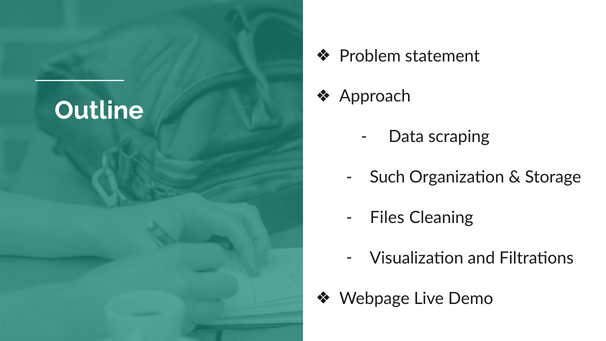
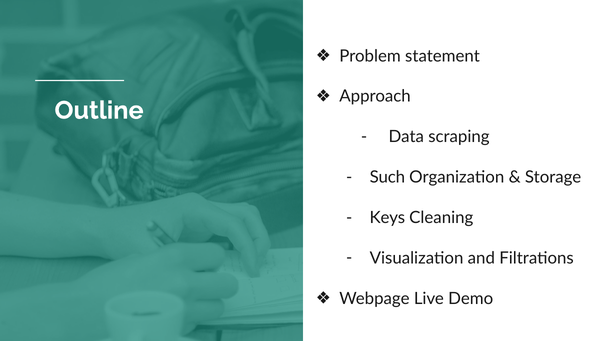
Files: Files -> Keys
